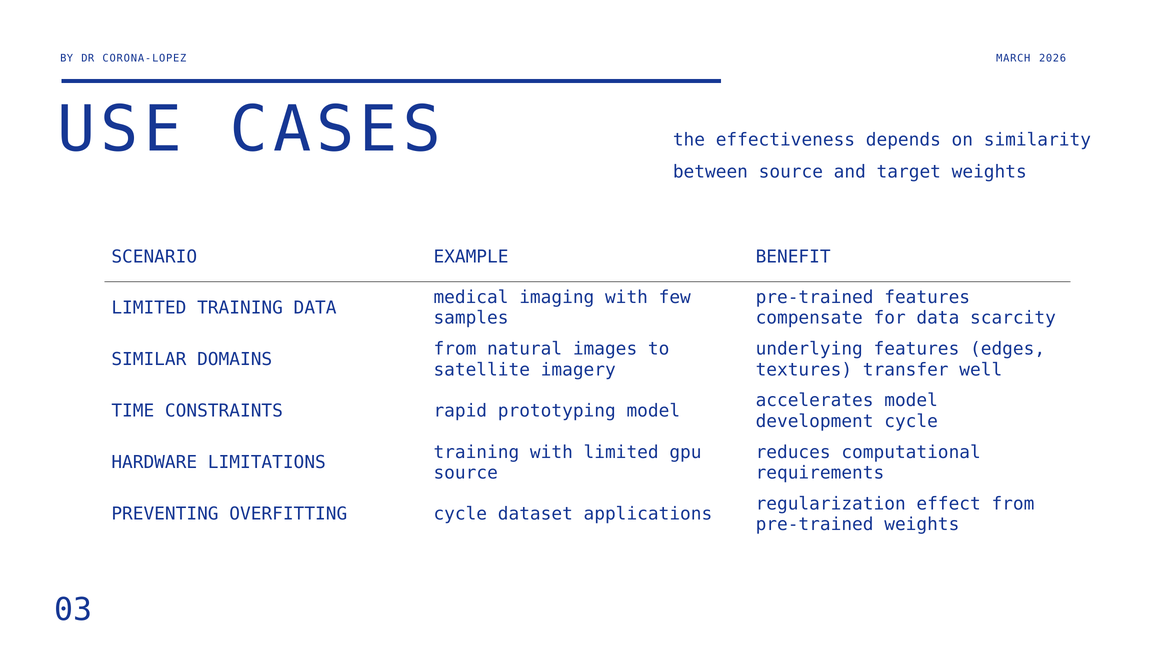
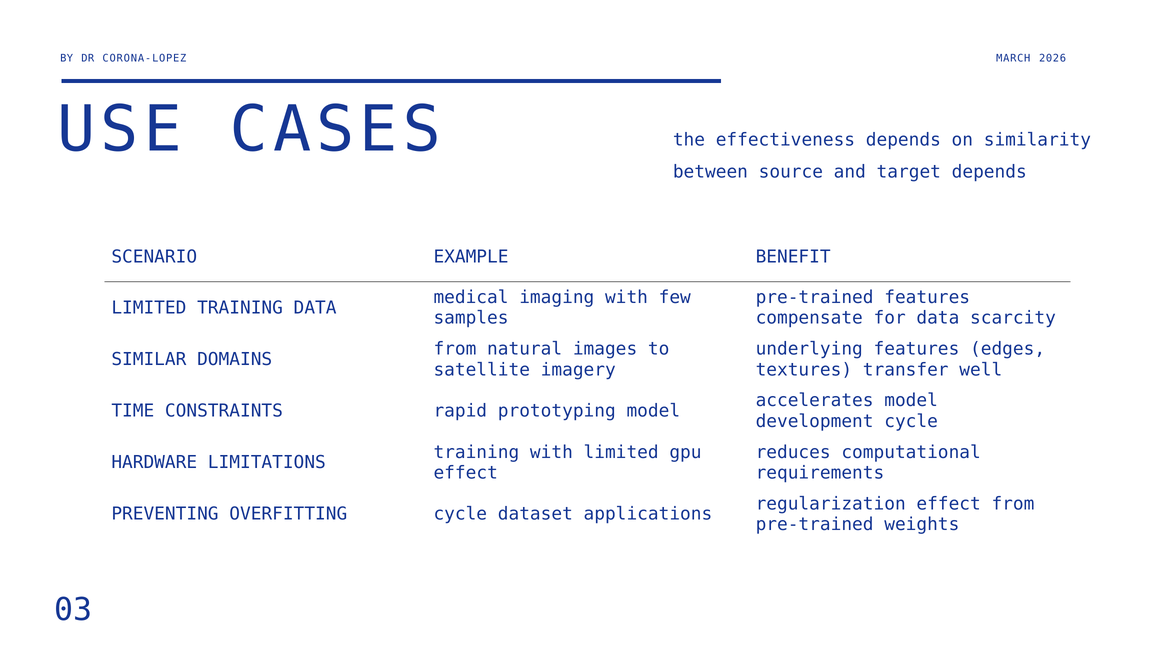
target weights: weights -> depends
source at (466, 473): source -> effect
